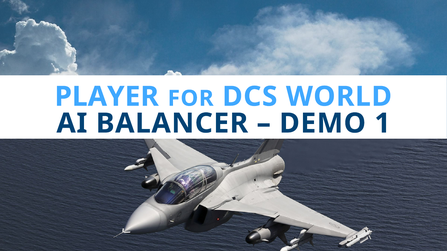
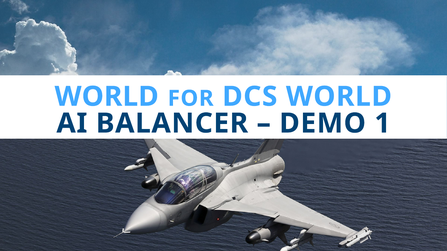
PLAYER at (107, 97): PLAYER -> WORLD
